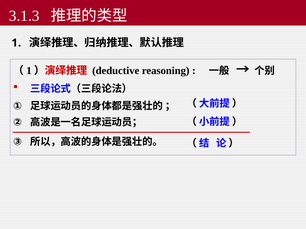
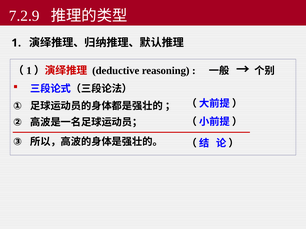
3.1.3: 3.1.3 -> 7.2.9
